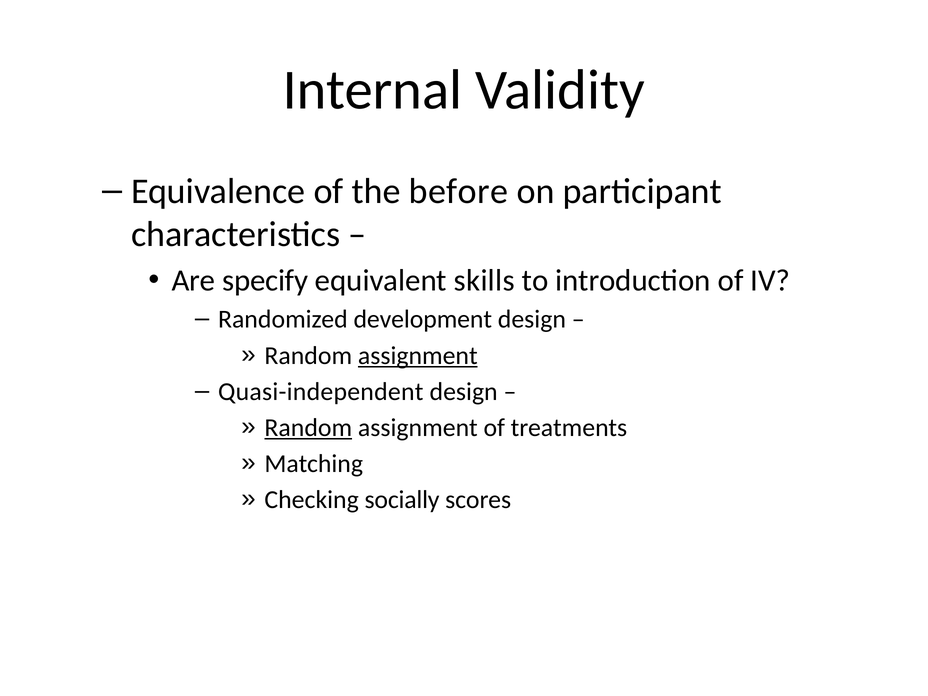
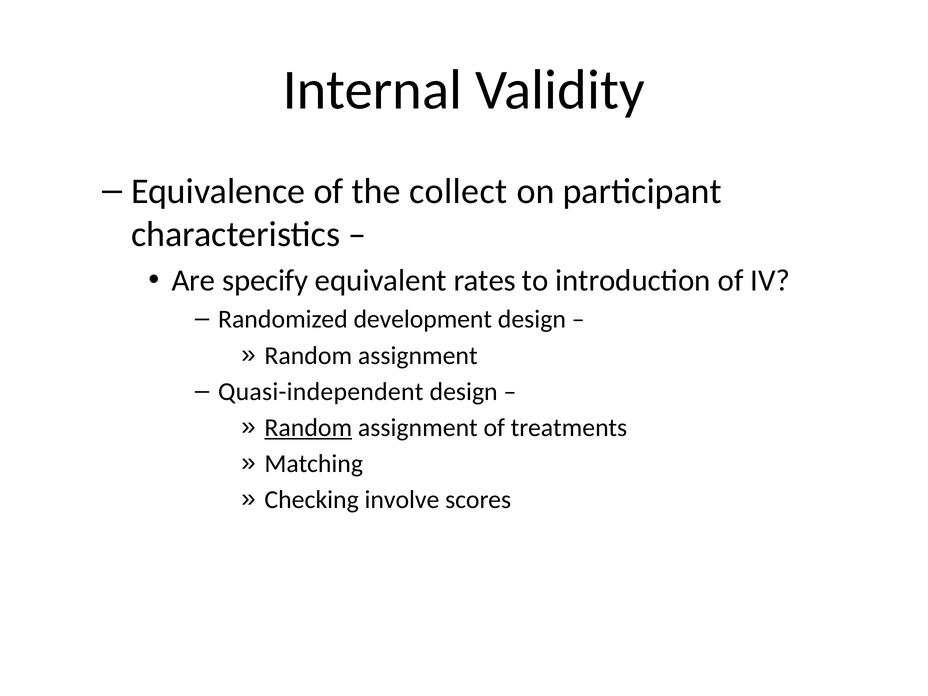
before: before -> collect
skills: skills -> rates
assignment at (418, 356) underline: present -> none
socially: socially -> involve
